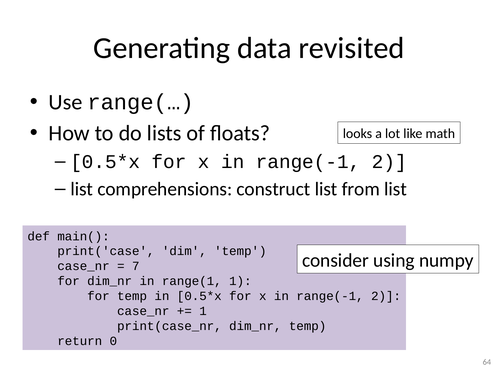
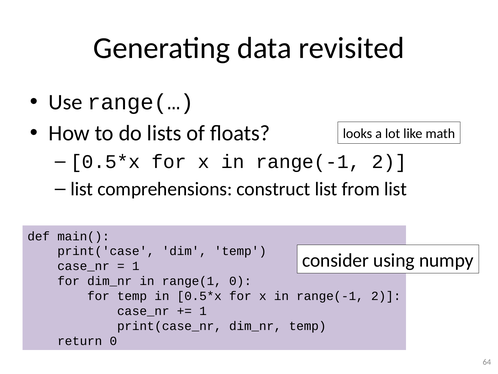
7 at (136, 266): 7 -> 1
range(1 1: 1 -> 0
